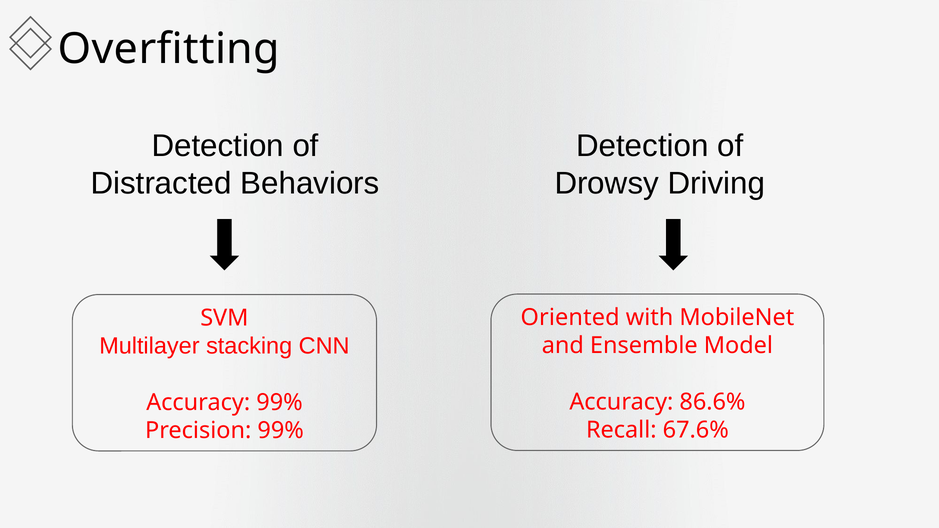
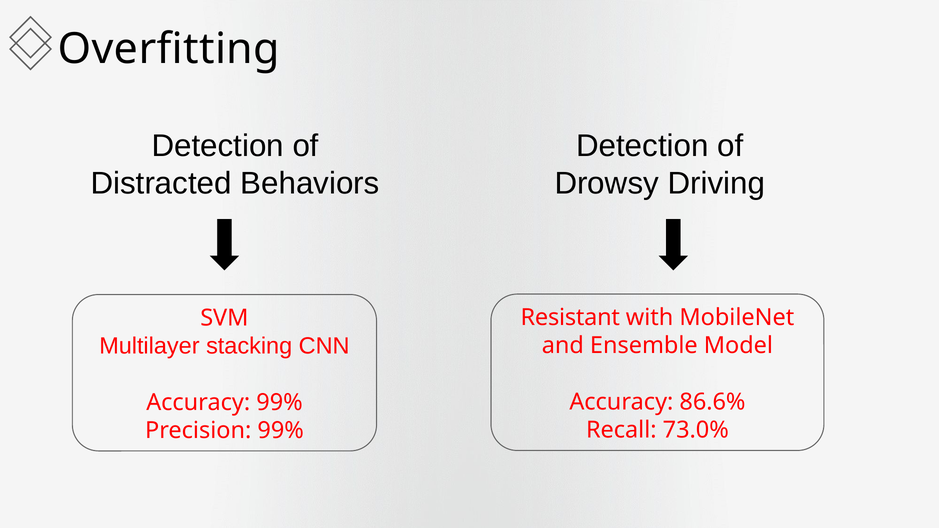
Oriented: Oriented -> Resistant
67.6%: 67.6% -> 73.0%
